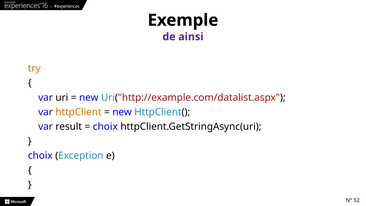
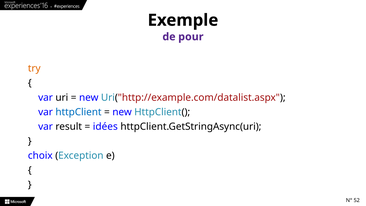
ainsi: ainsi -> pour
httpClient colour: orange -> blue
choix at (105, 126): choix -> idées
